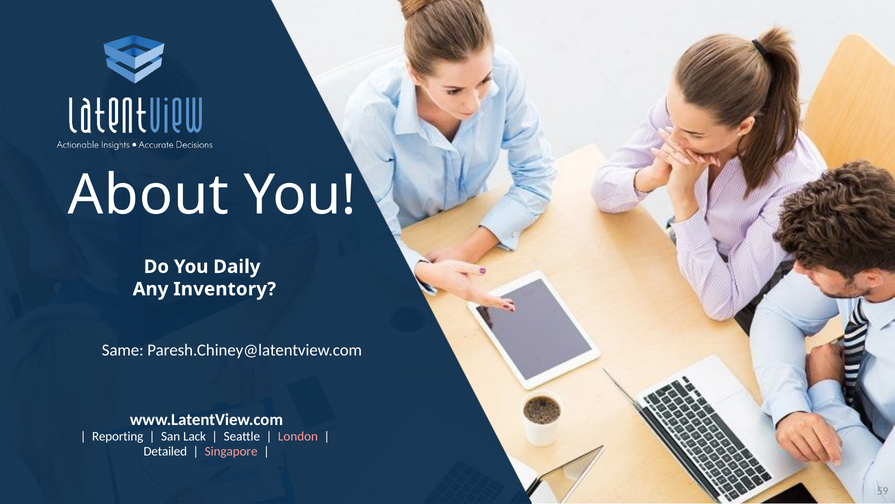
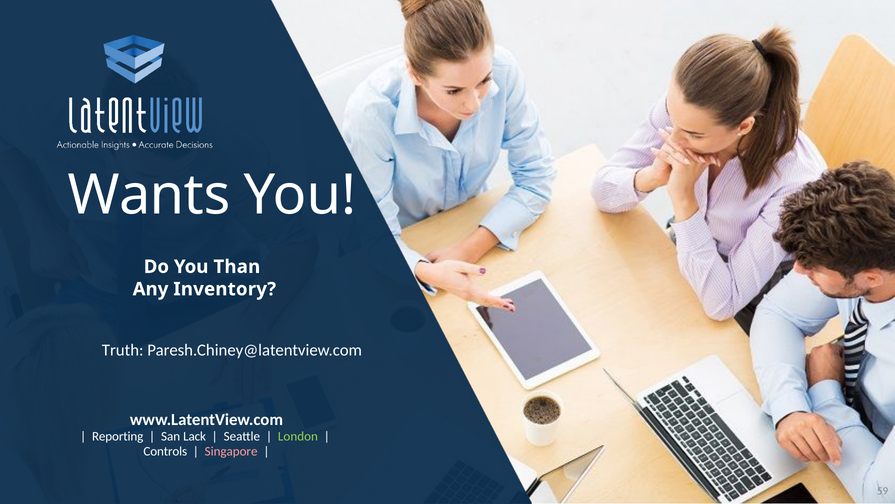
About: About -> Wants
Daily: Daily -> Than
Same: Same -> Truth
London colour: pink -> light green
Detailed: Detailed -> Controls
